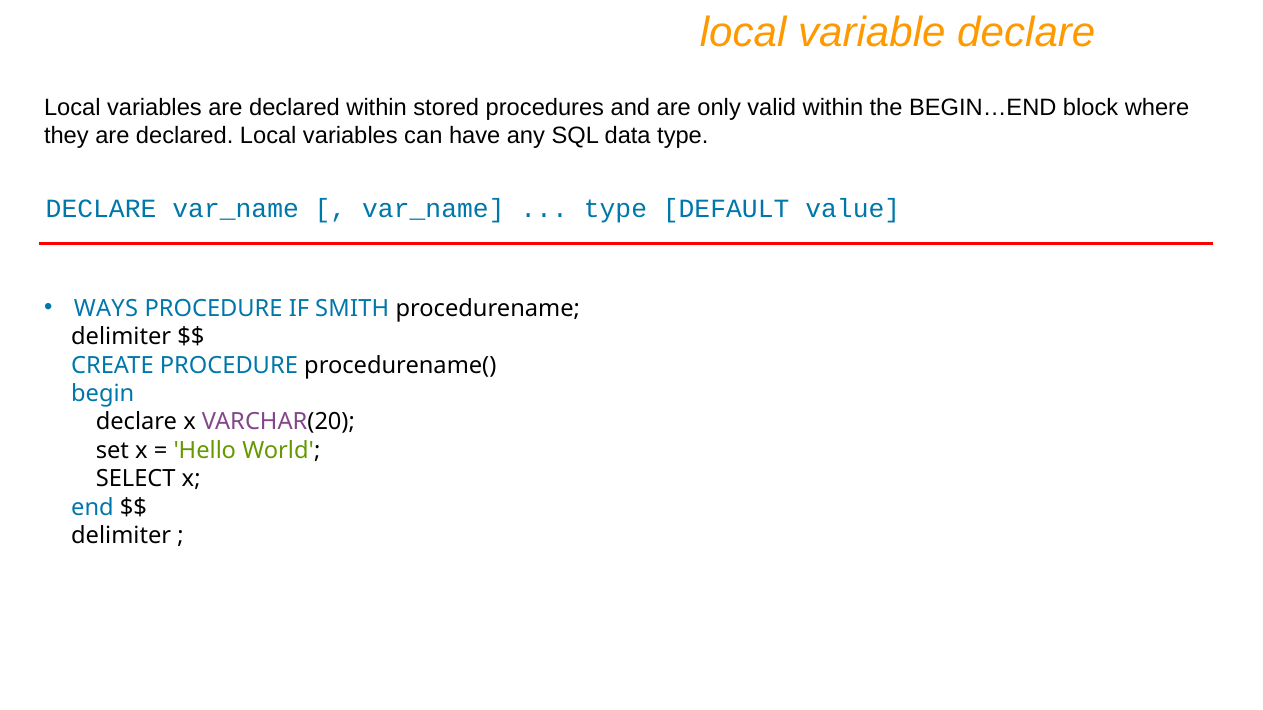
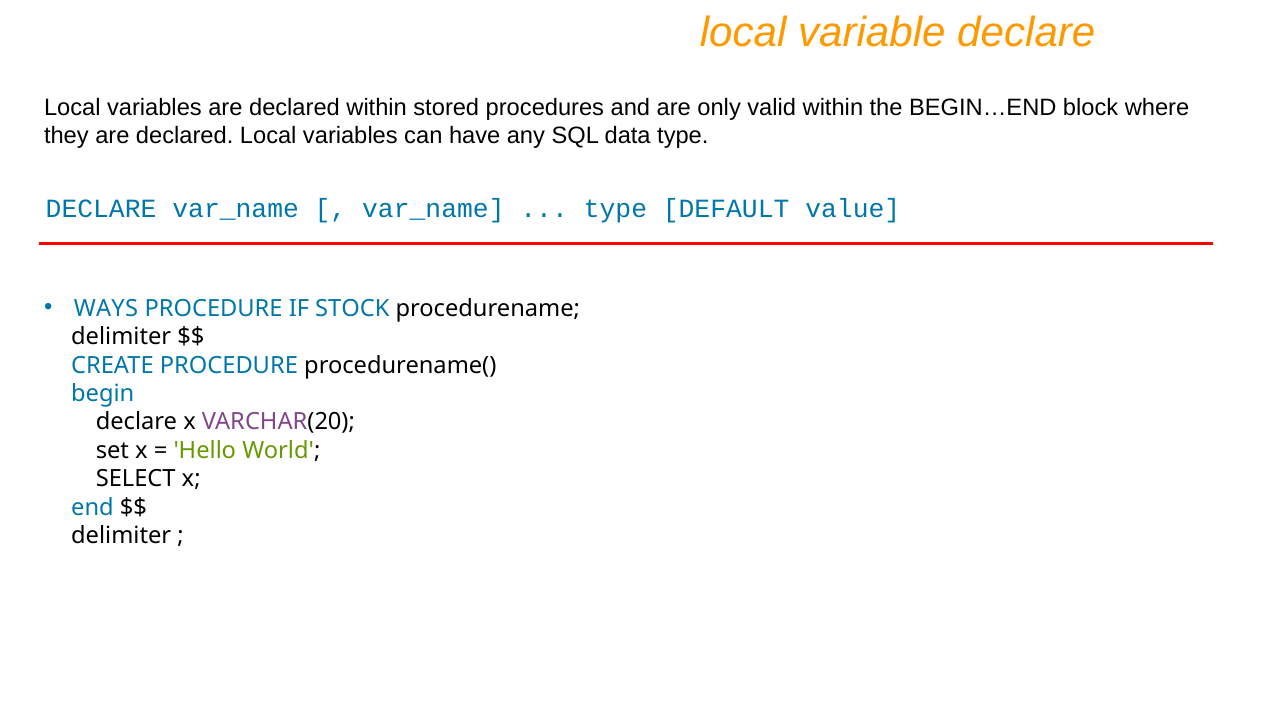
SMITH: SMITH -> STOCK
